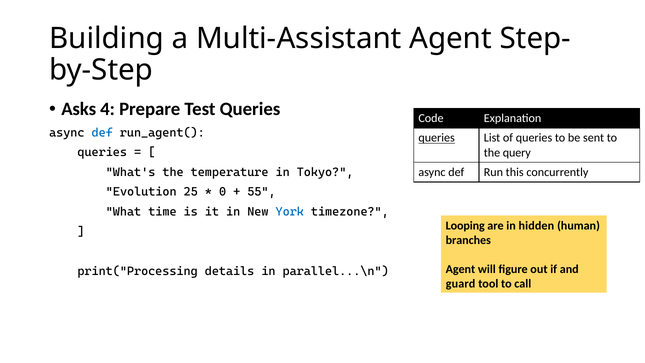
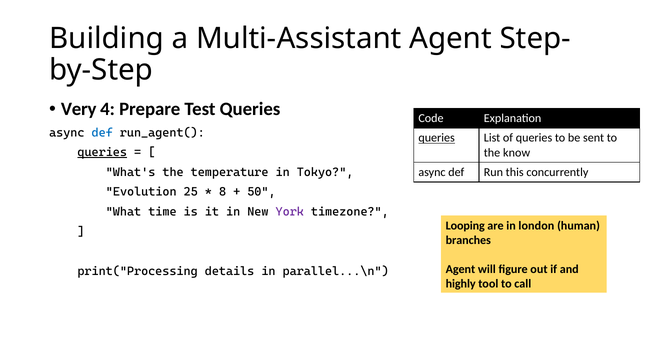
Asks: Asks -> Very
queries at (102, 152) underline: none -> present
query: query -> know
0: 0 -> 8
55: 55 -> 50
York colour: blue -> purple
hidden: hidden -> london
guard: guard -> highly
